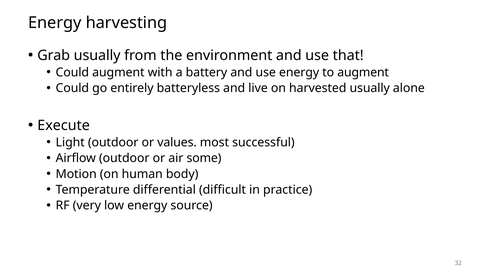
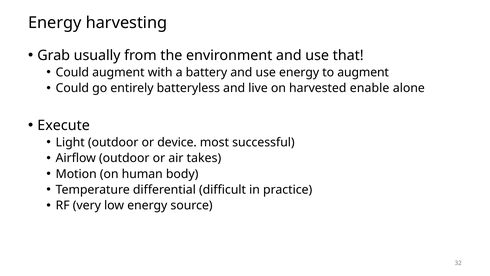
harvested usually: usually -> enable
values: values -> device
some: some -> takes
